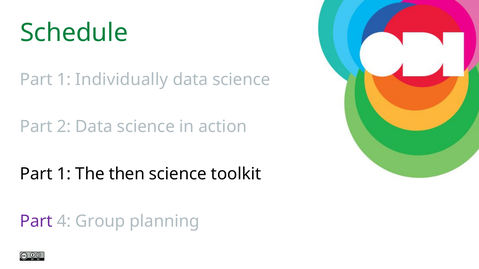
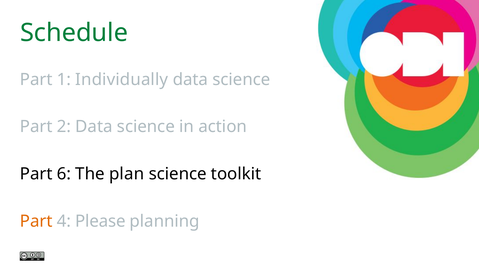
1 at (64, 174): 1 -> 6
then: then -> plan
Part at (36, 221) colour: purple -> orange
Group: Group -> Please
